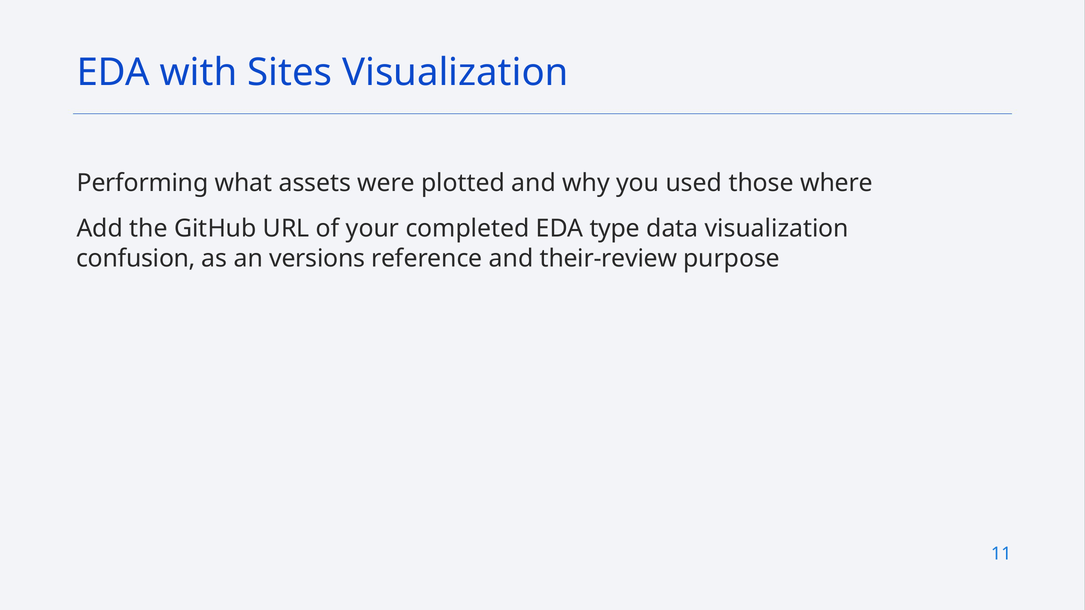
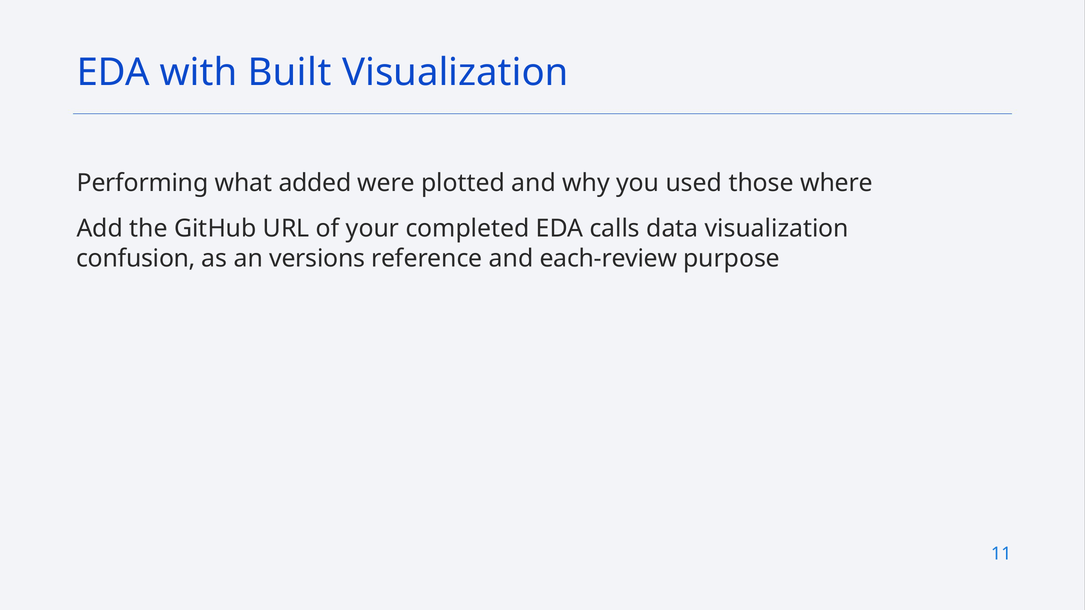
Sites: Sites -> Built
assets: assets -> added
type: type -> calls
their-review: their-review -> each-review
